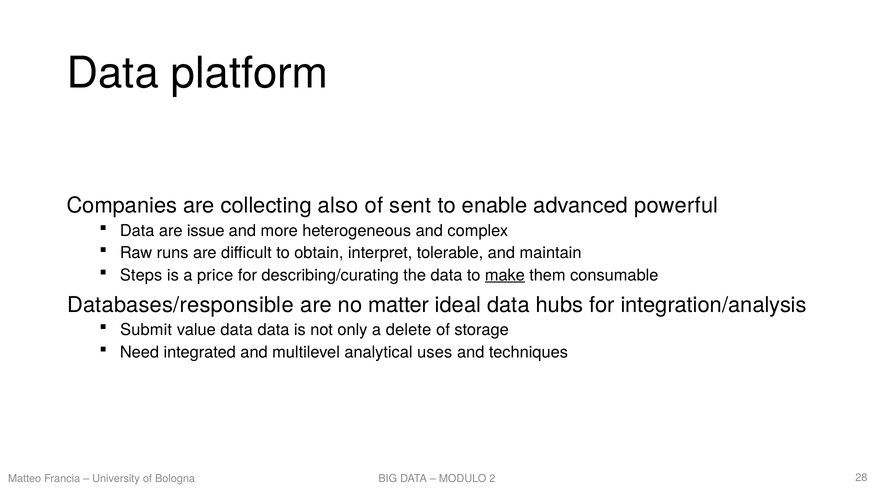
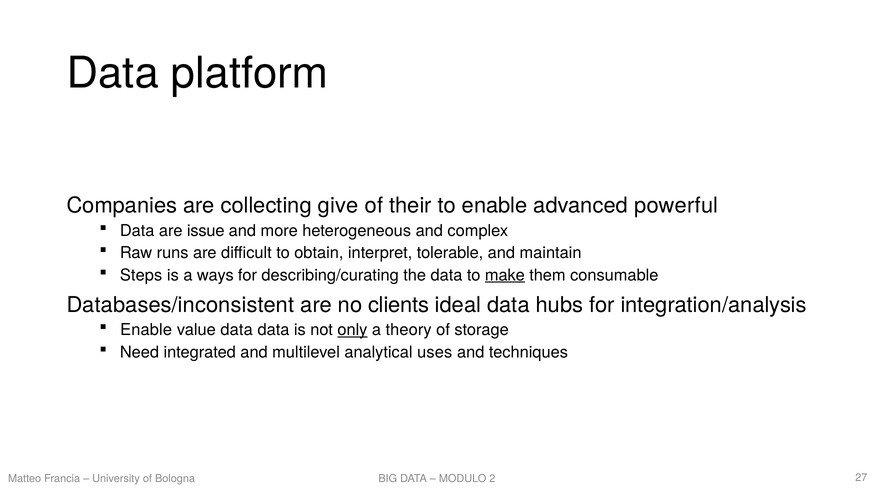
also: also -> give
sent: sent -> their
price: price -> ways
Databases/responsible: Databases/responsible -> Databases/inconsistent
matter: matter -> clients
Submit at (146, 330): Submit -> Enable
only underline: none -> present
delete: delete -> theory
28: 28 -> 27
